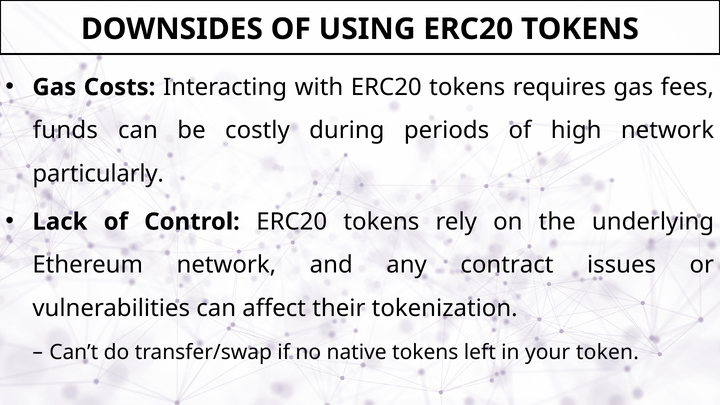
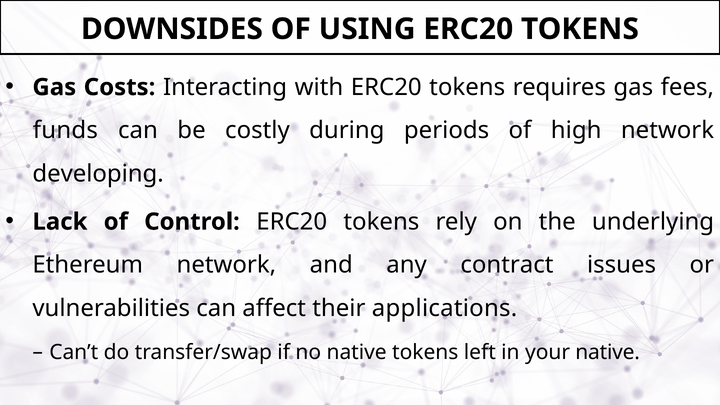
particularly: particularly -> developing
tokenization: tokenization -> applications
your token: token -> native
